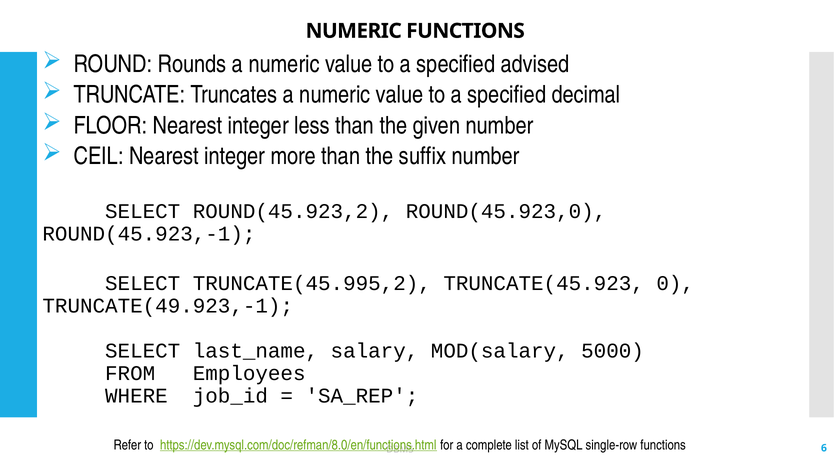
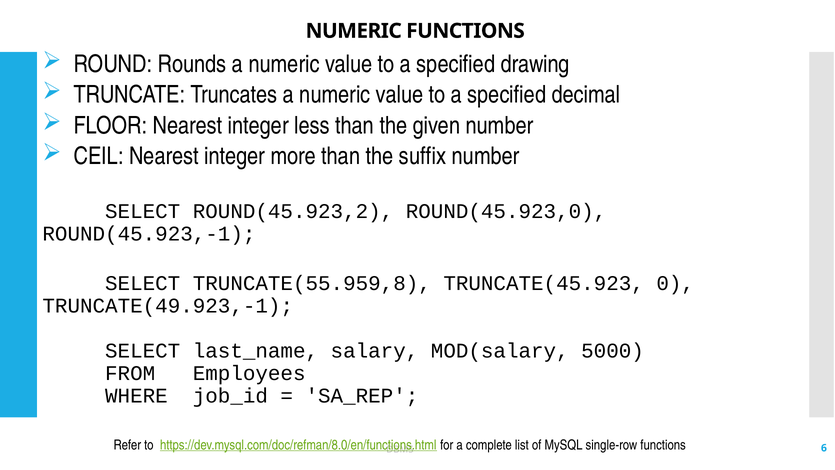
advised: advised -> drawing
TRUNCATE(45.995,2: TRUNCATE(45.995,2 -> TRUNCATE(55.959,8
